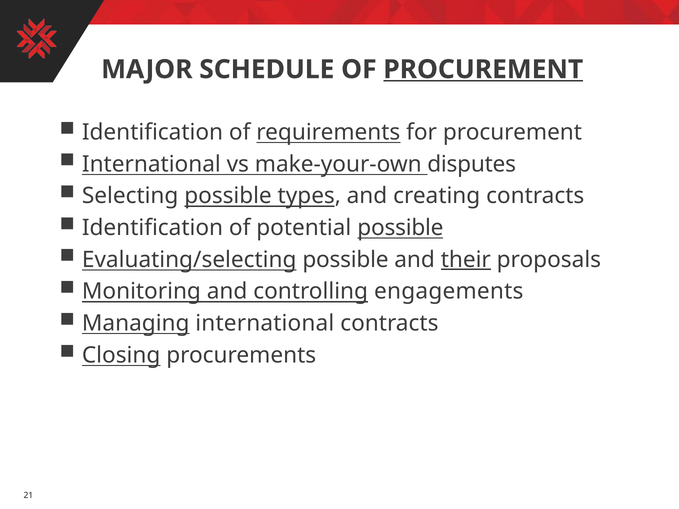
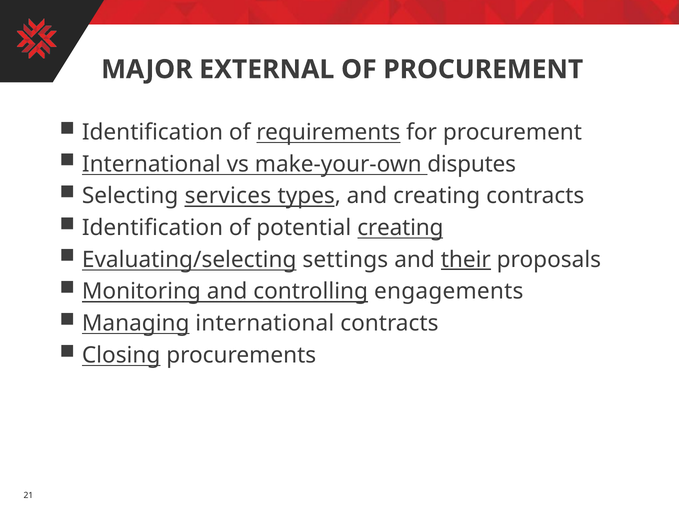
SCHEDULE: SCHEDULE -> EXTERNAL
PROCUREMENT at (483, 69) underline: present -> none
Selecting possible: possible -> services
potential possible: possible -> creating
Evaluating/selecting possible: possible -> settings
